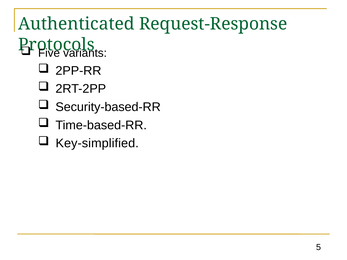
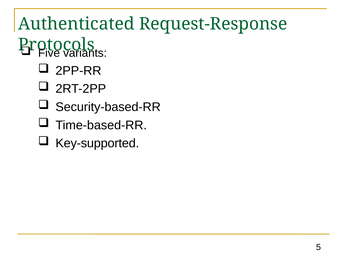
Key-simplified: Key-simplified -> Key-supported
